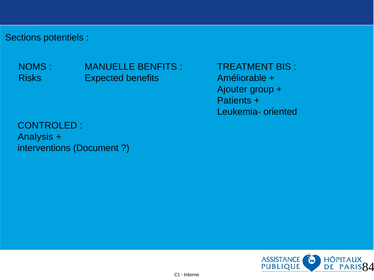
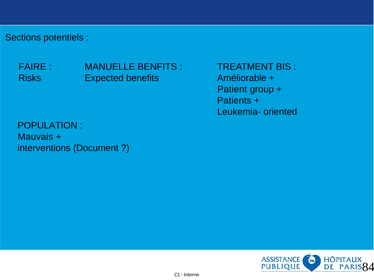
NOMS: NOMS -> FAIRE
Ajouter: Ajouter -> Patient
CONTROLED: CONTROLED -> POPULATION
Analysis: Analysis -> Mauvais
